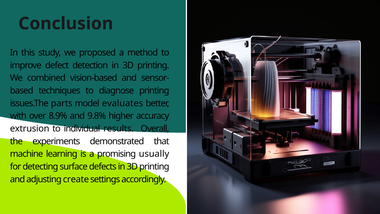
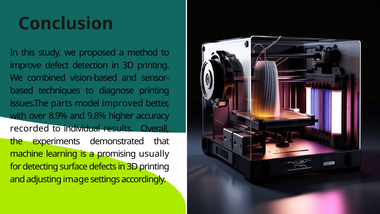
evaluates: evaluates -> improved
extrusion: extrusion -> recorded
create: create -> image
